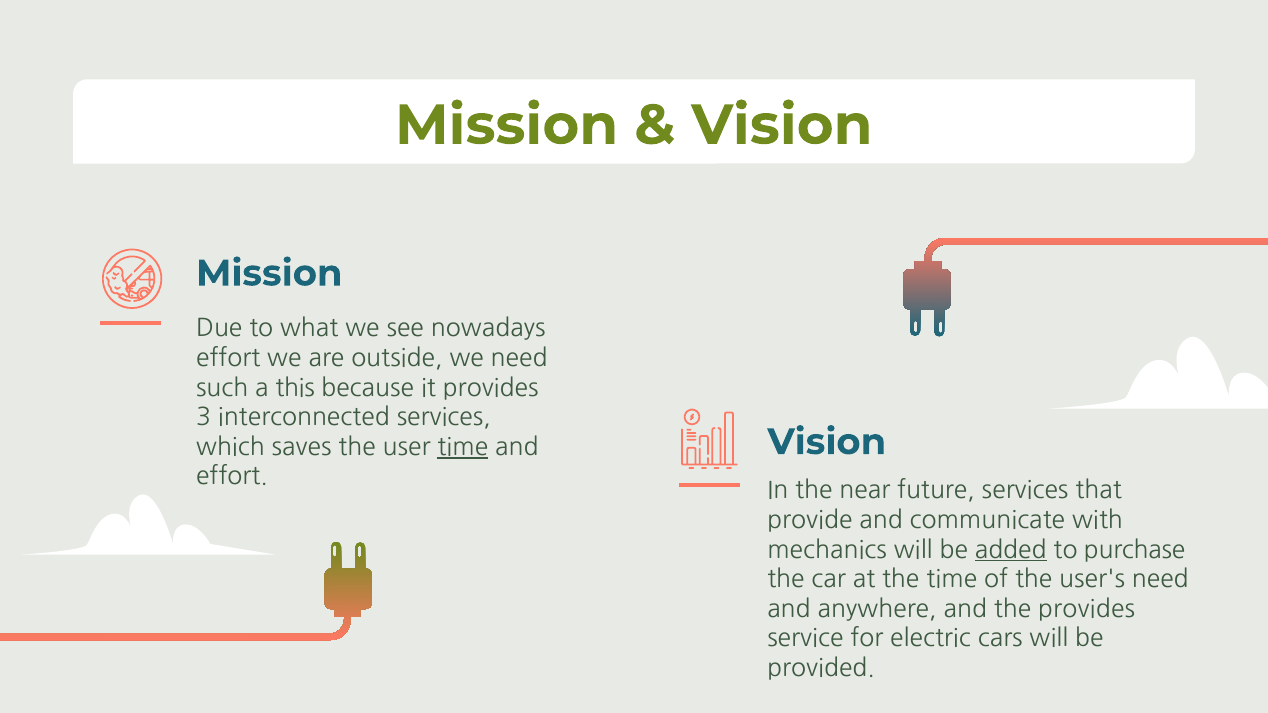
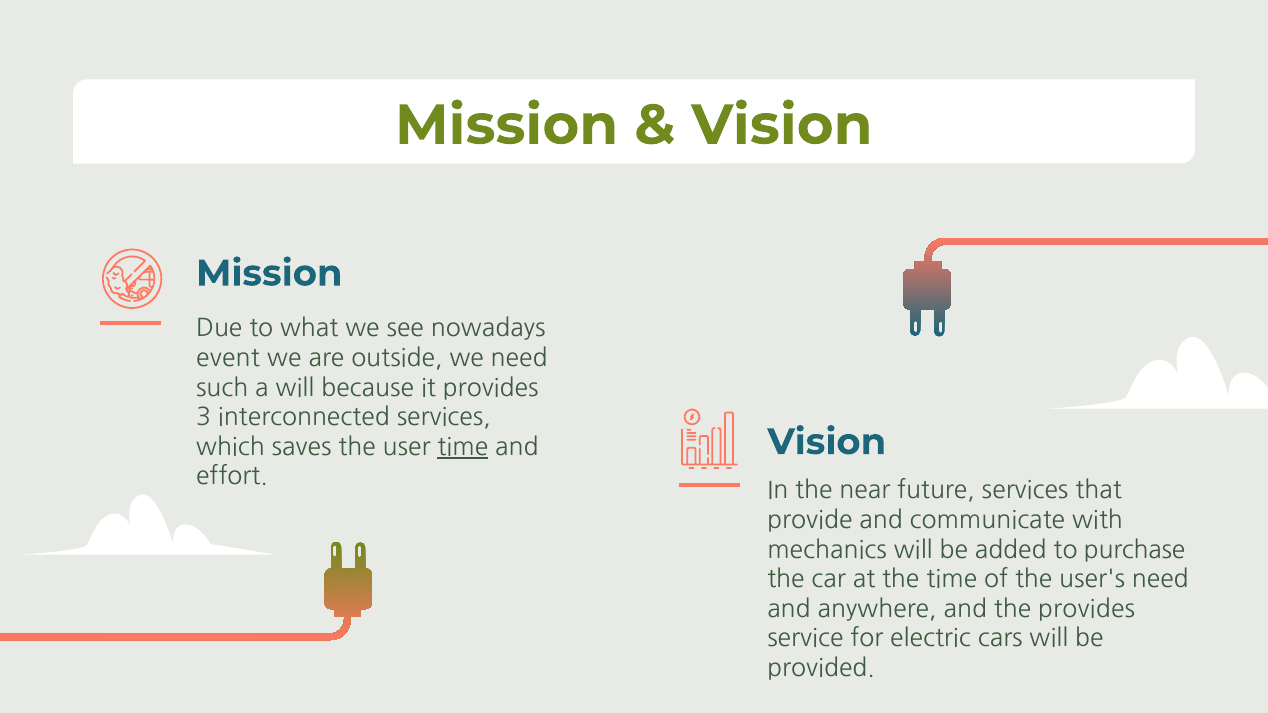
effort at (228, 359): effort -> event
a this: this -> will
added underline: present -> none
